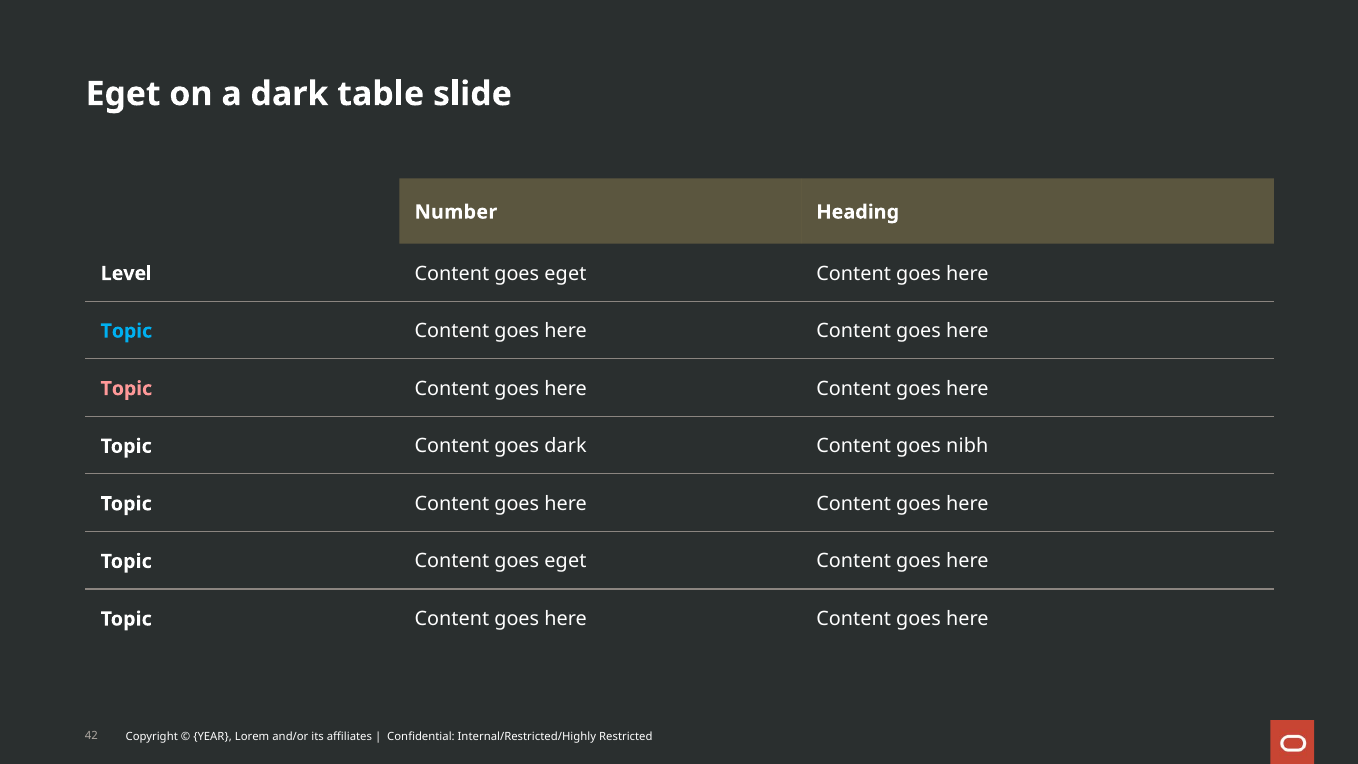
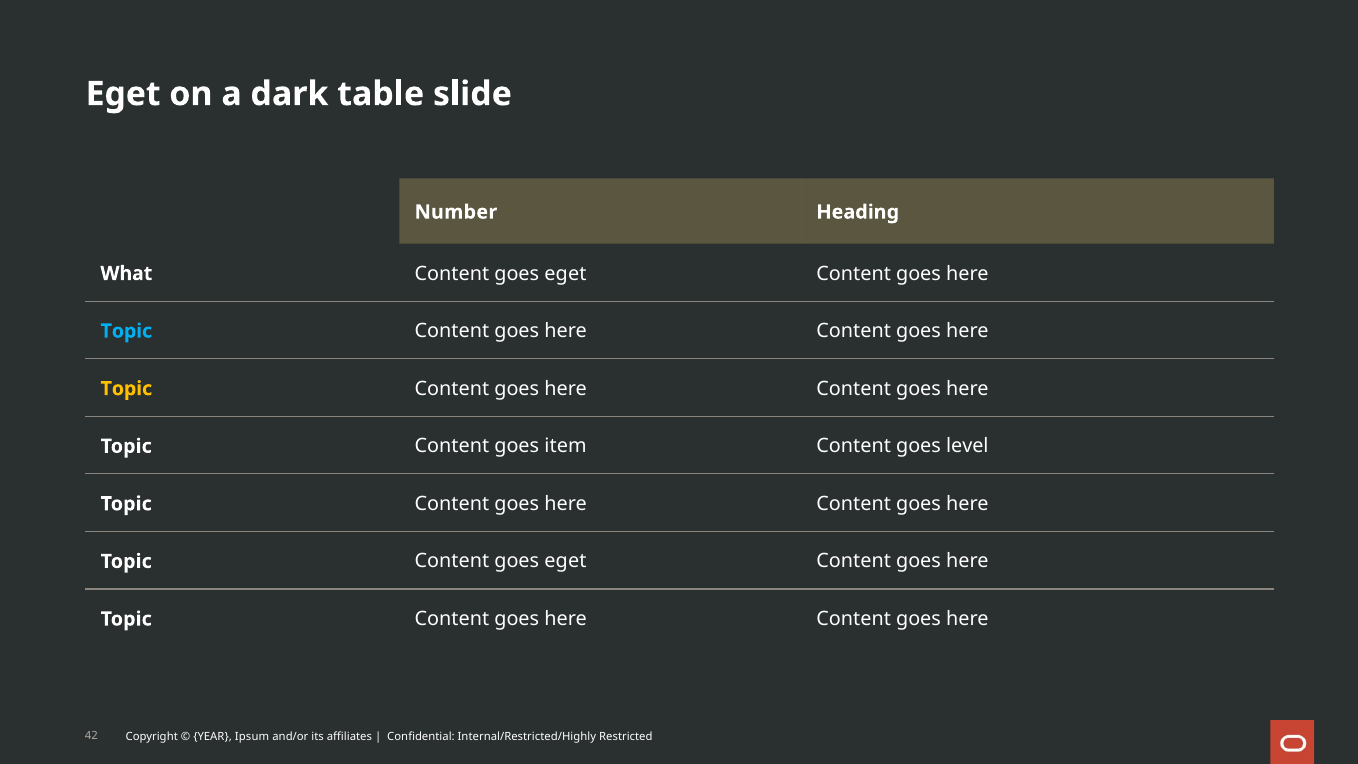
Level: Level -> What
Topic at (126, 389) colour: pink -> yellow
goes dark: dark -> item
nibh: nibh -> level
Lorem: Lorem -> Ipsum
